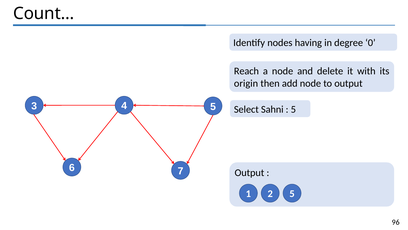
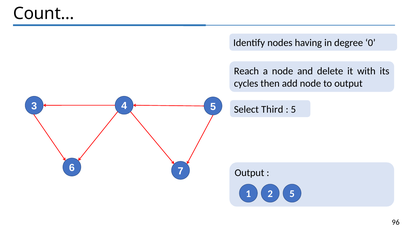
origin: origin -> cycles
Sahni: Sahni -> Third
